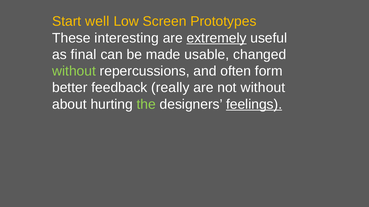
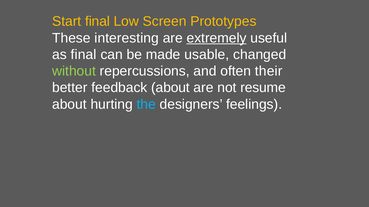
Start well: well -> final
form: form -> their
feedback really: really -> about
not without: without -> resume
the colour: light green -> light blue
feelings underline: present -> none
